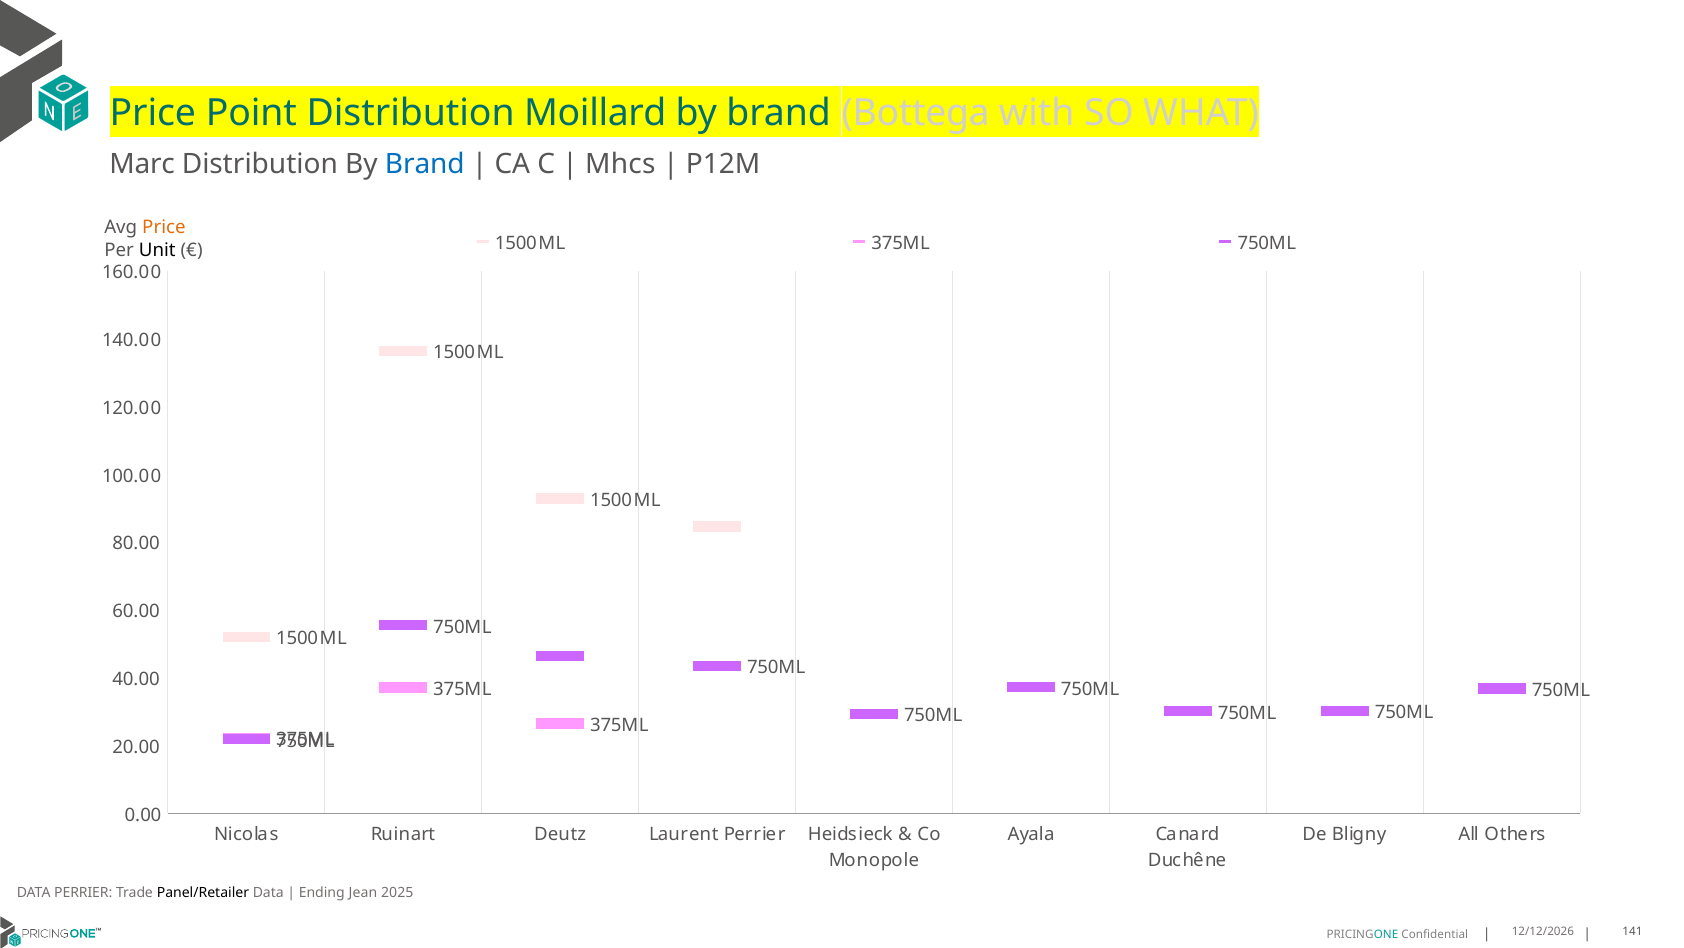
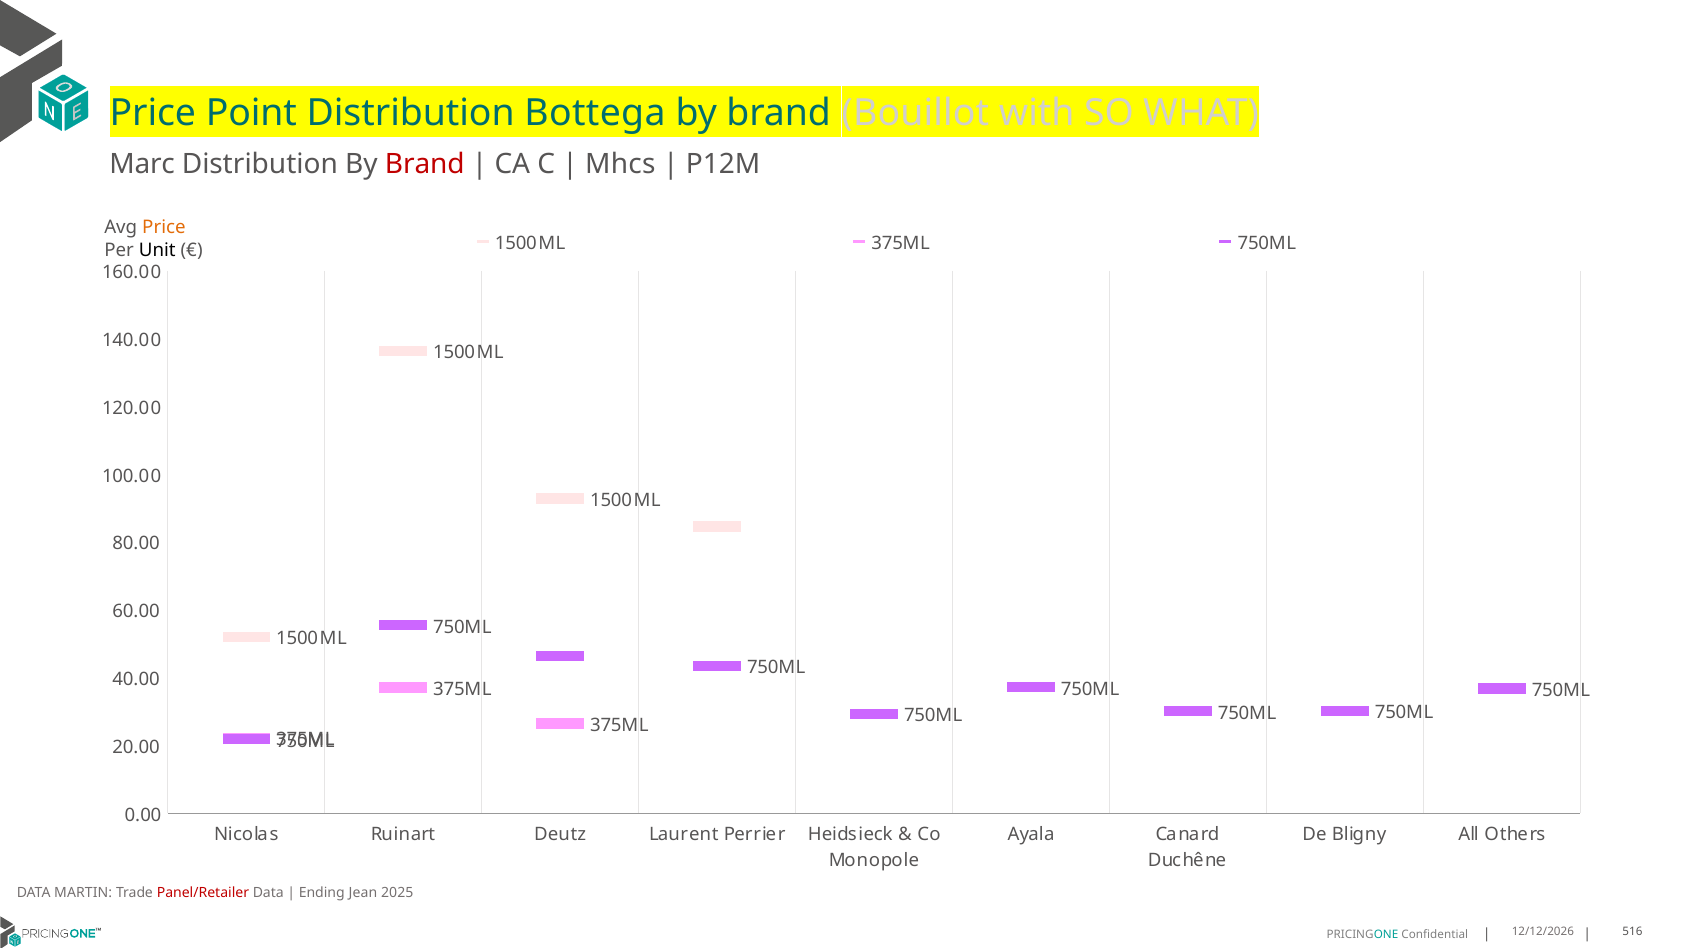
Moillard: Moillard -> Bottega
Bottega: Bottega -> Bouillot
Brand at (425, 164) colour: blue -> red
DATA PERRIER: PERRIER -> MARTIN
Panel/Retailer colour: black -> red
141: 141 -> 516
